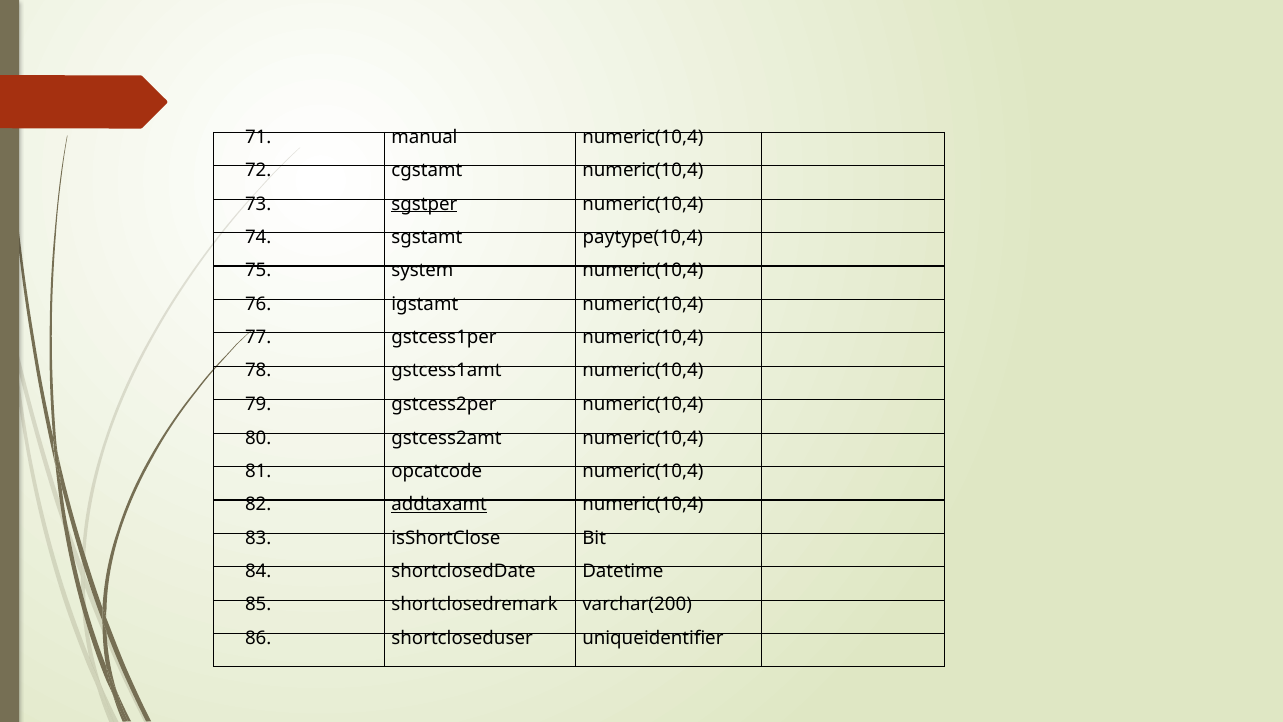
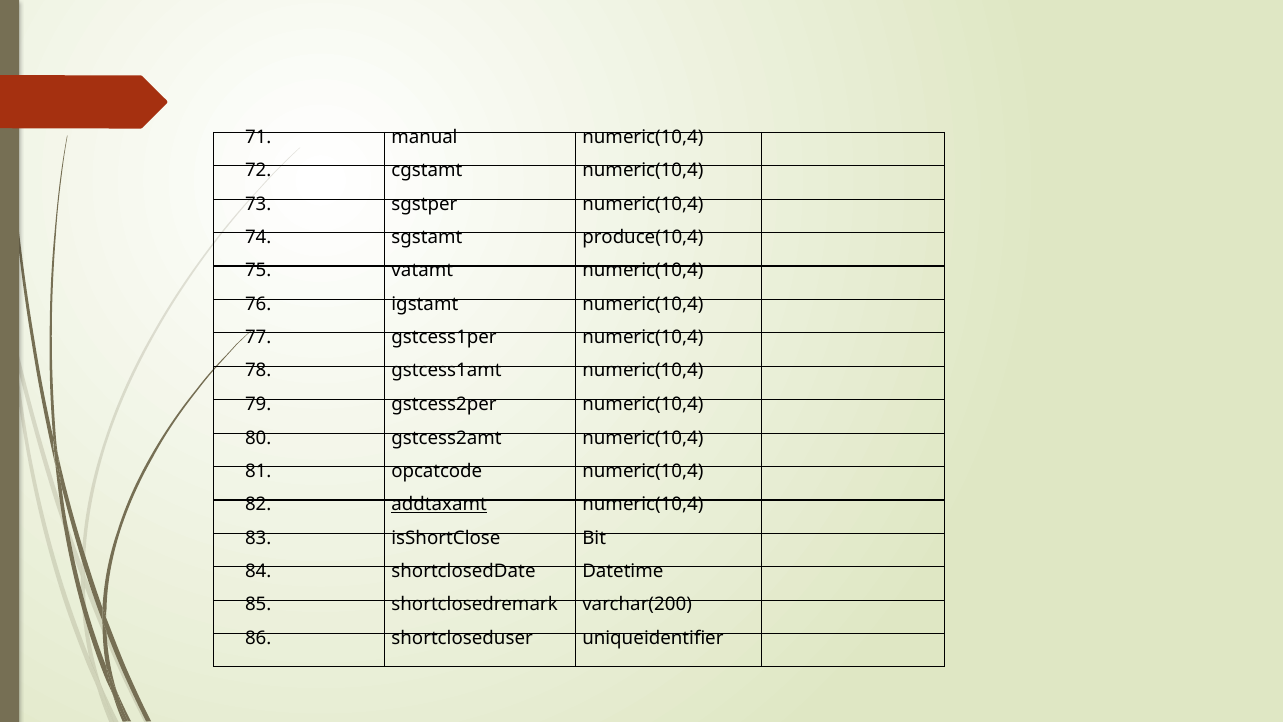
sgstper underline: present -> none
paytype(10,4: paytype(10,4 -> produce(10,4
system: system -> vatamt
